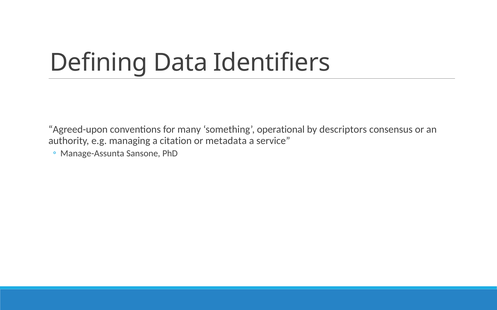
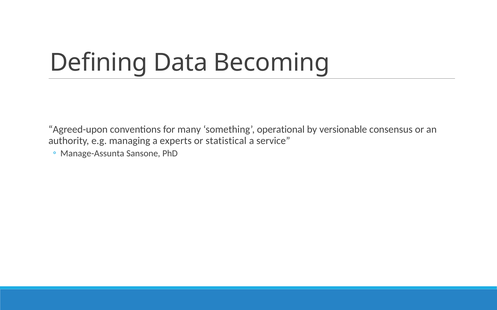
Identifiers: Identifiers -> Becoming
descriptors: descriptors -> versionable
citation: citation -> experts
metadata: metadata -> statistical
